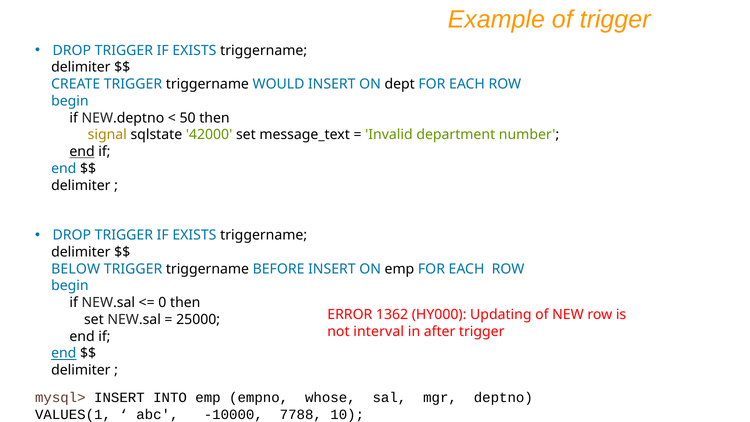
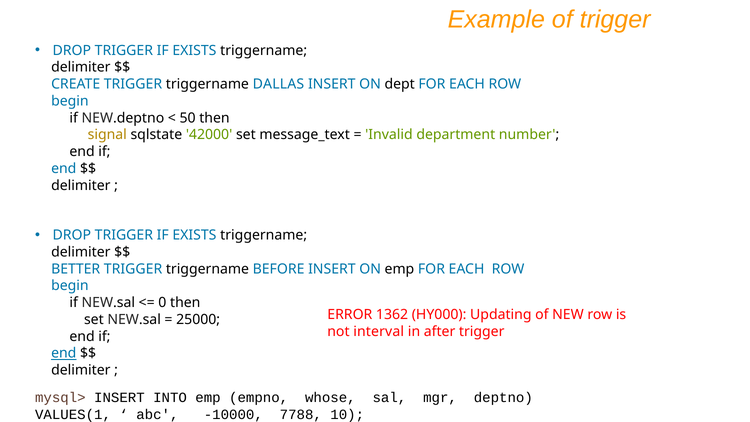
WOULD: WOULD -> DALLAS
end at (82, 152) underline: present -> none
BELOW: BELOW -> BETTER
